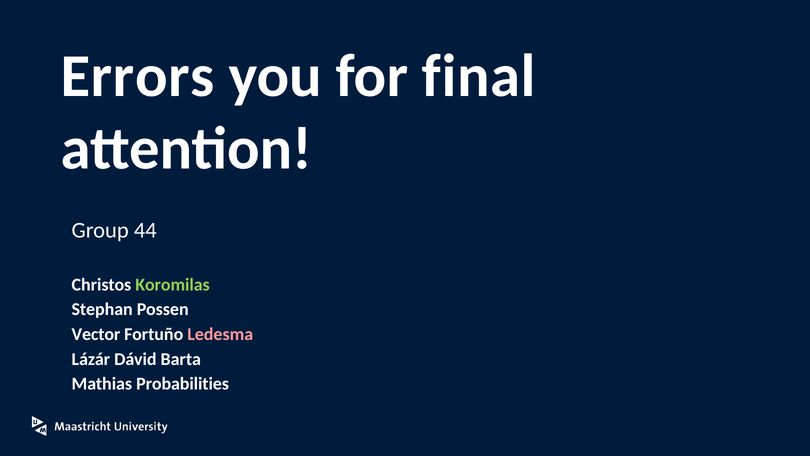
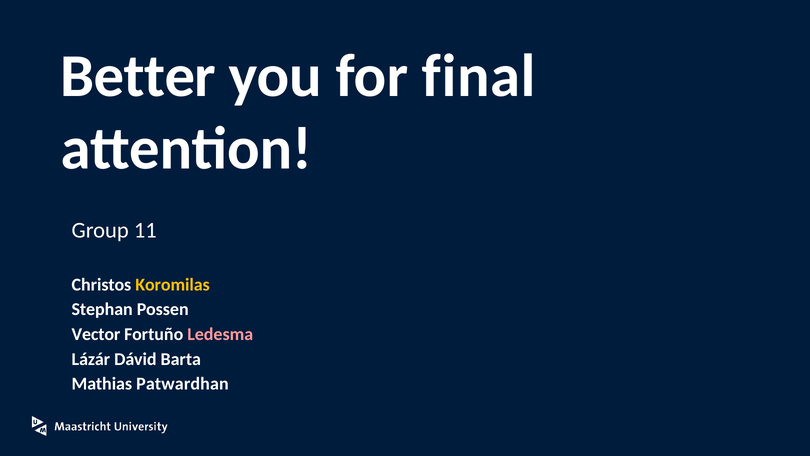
Errors: Errors -> Better
44: 44 -> 11
Koromilas colour: light green -> yellow
Probabilities: Probabilities -> Patwardhan
